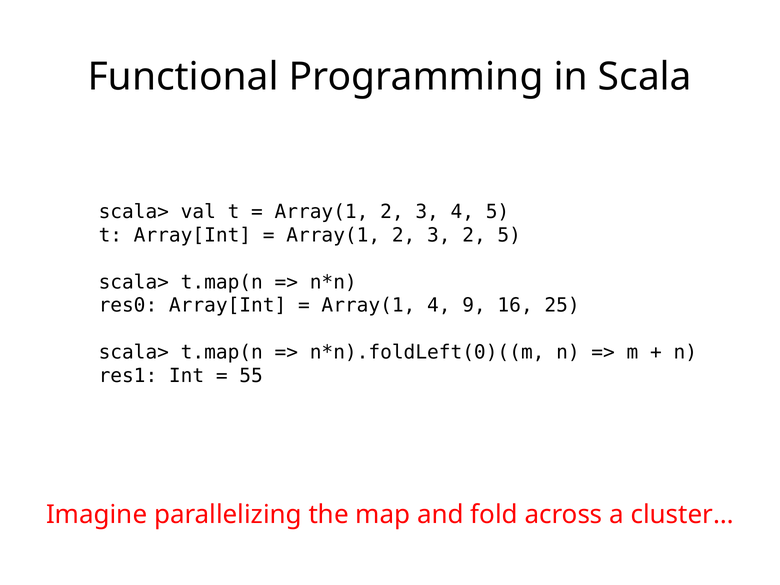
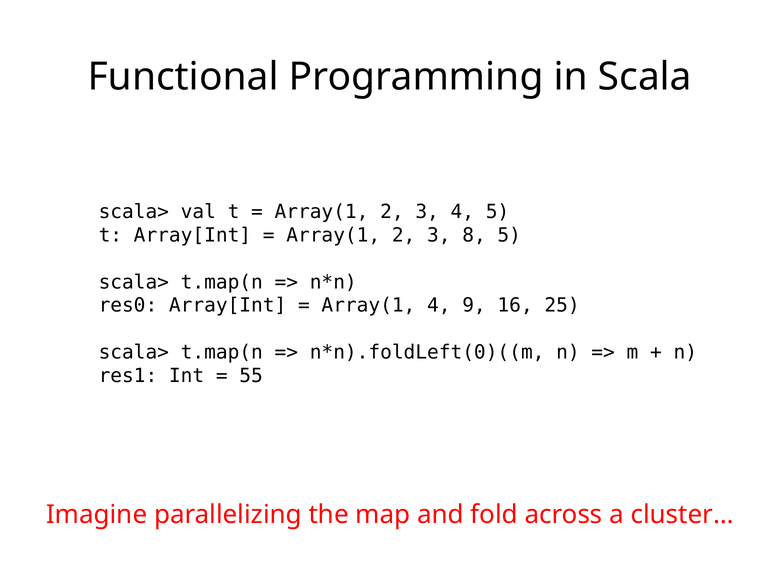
3 2: 2 -> 8
